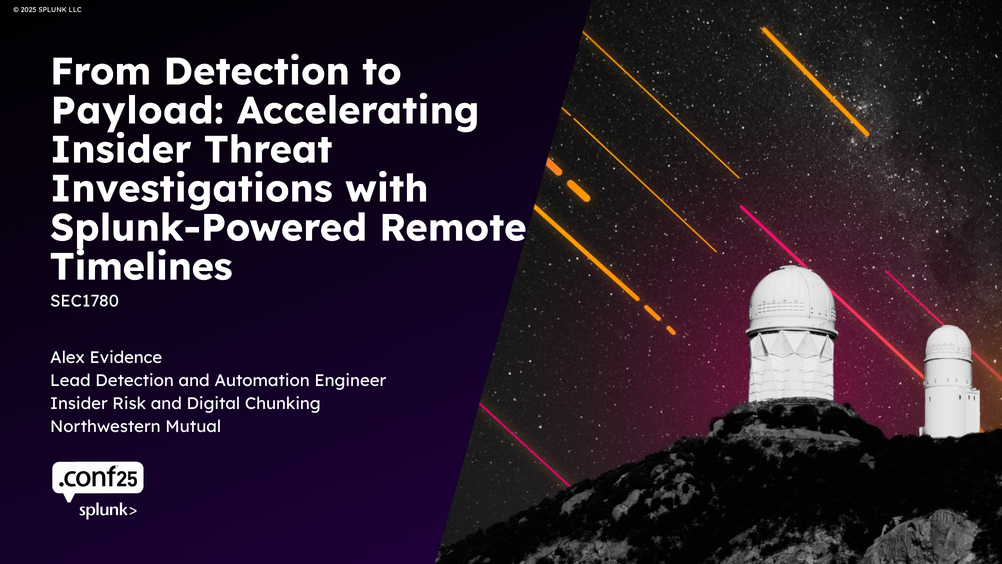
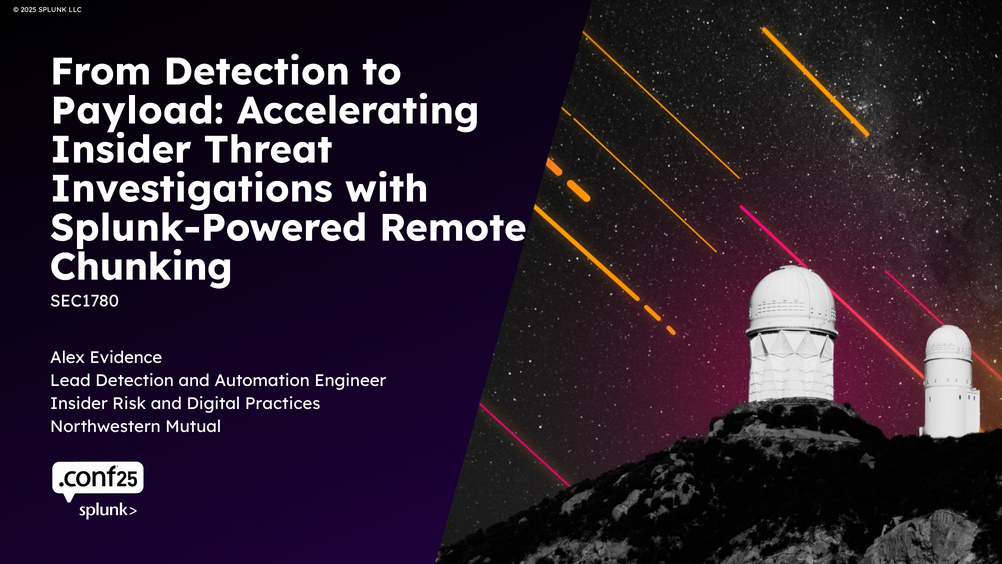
Timelines: Timelines -> Chunking
Chunking: Chunking -> Practices
